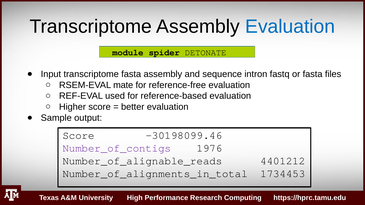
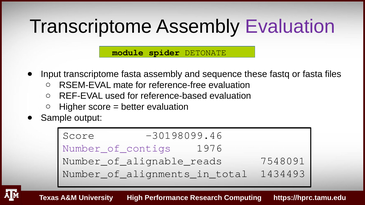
Evaluation at (290, 27) colour: blue -> purple
intron: intron -> these
4401212: 4401212 -> 7548091
1734453: 1734453 -> 1434493
